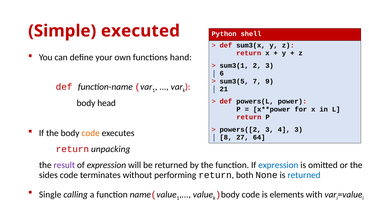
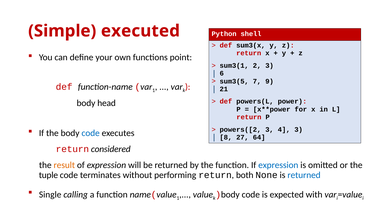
hand: hand -> point
code at (91, 133) colour: orange -> blue
unpacking: unpacking -> considered
result colour: purple -> orange
sides: sides -> tuple
elements: elements -> expected
